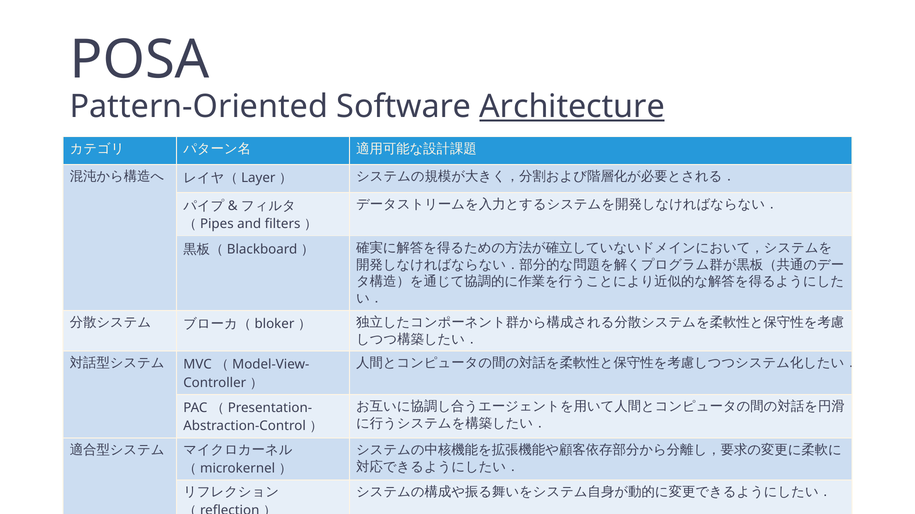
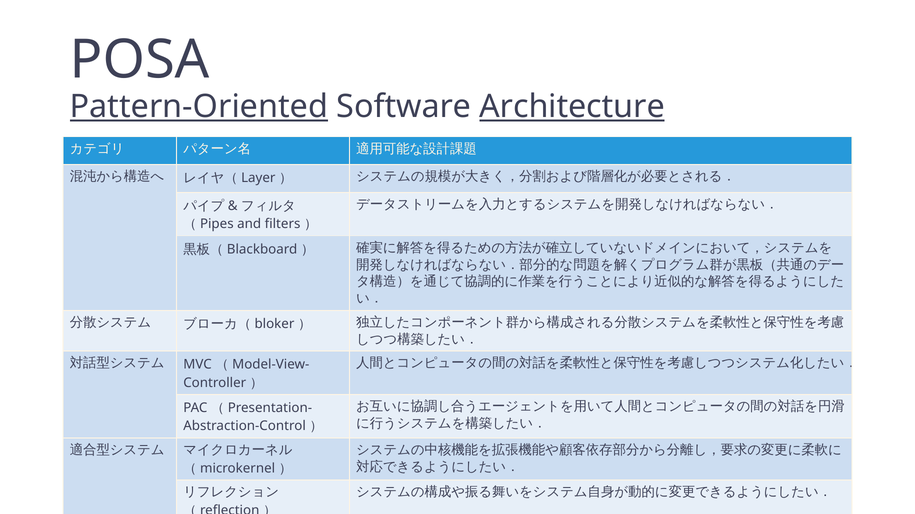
Pattern-Oriented underline: none -> present
